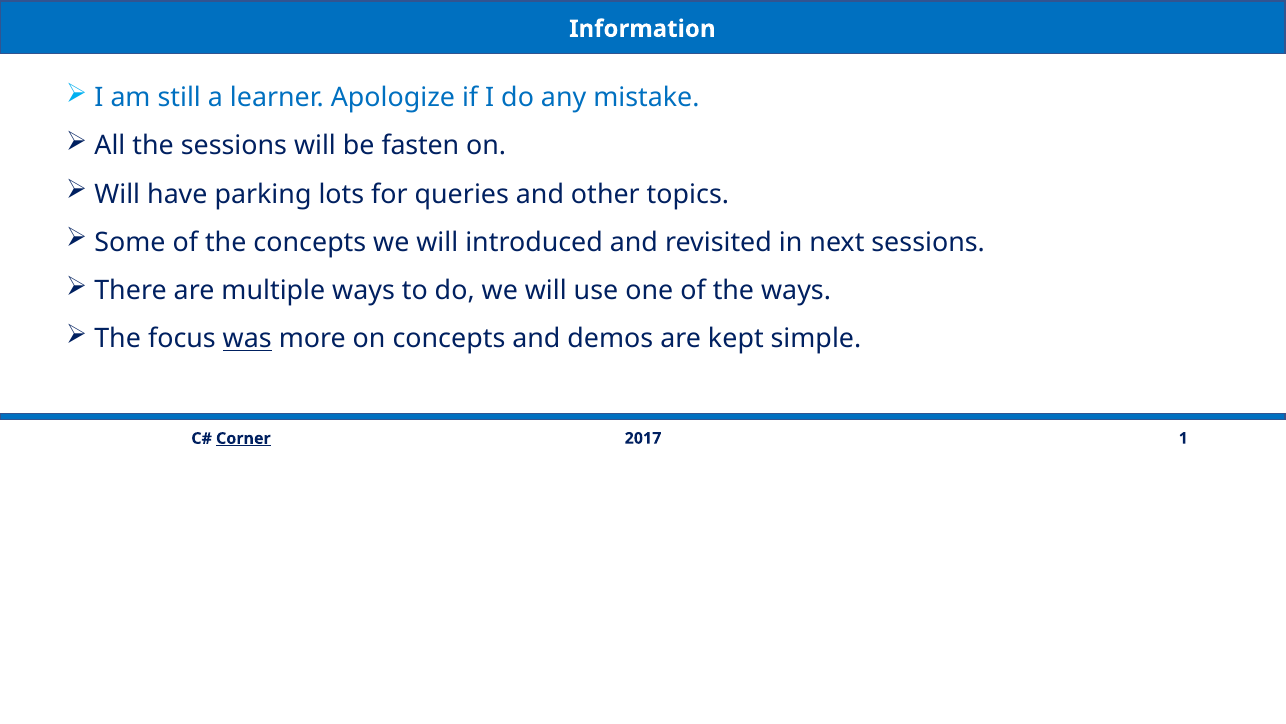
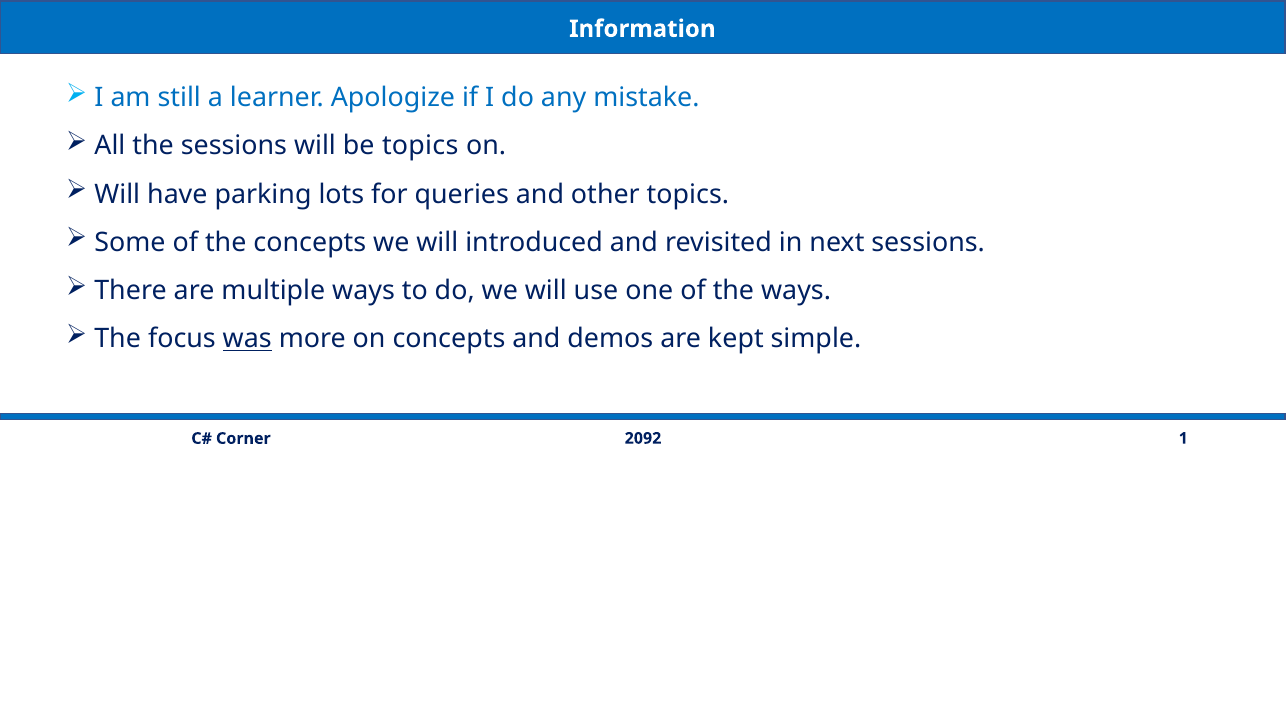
be fasten: fasten -> topics
2017: 2017 -> 2092
Corner underline: present -> none
